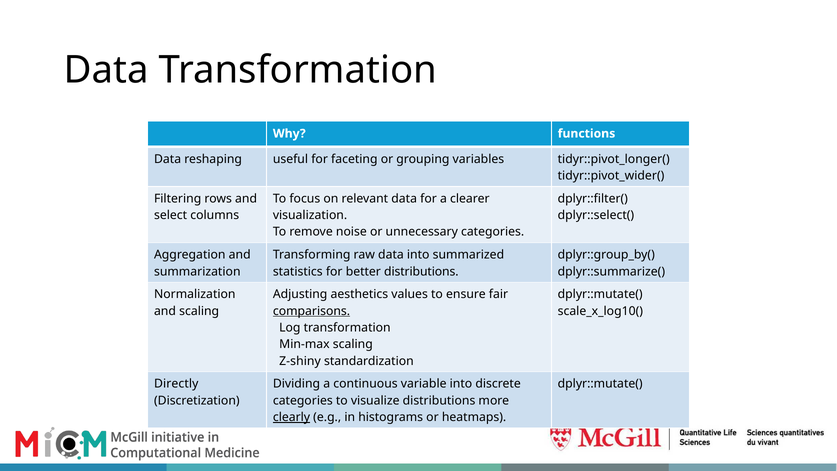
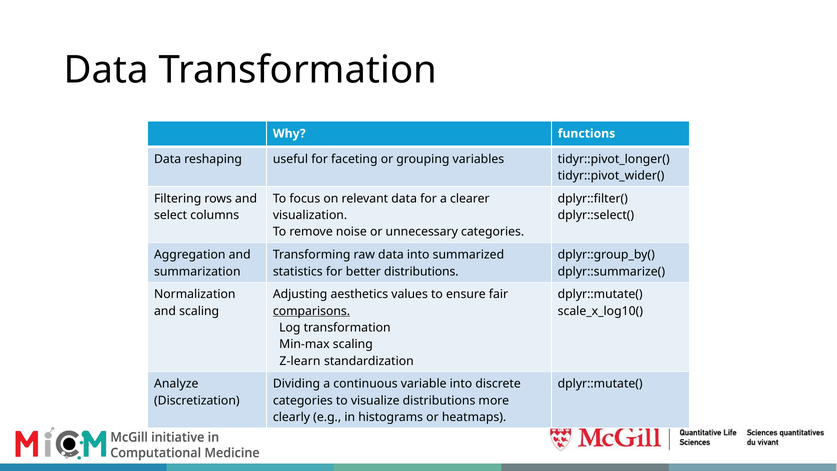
Z-shiny: Z-shiny -> Z-learn
Directly: Directly -> Analyze
clearly underline: present -> none
